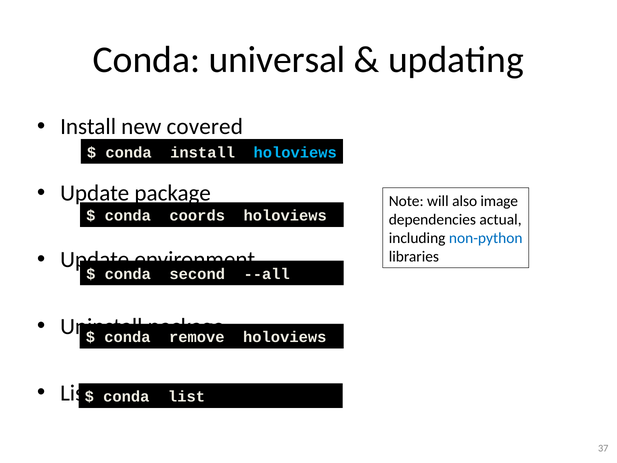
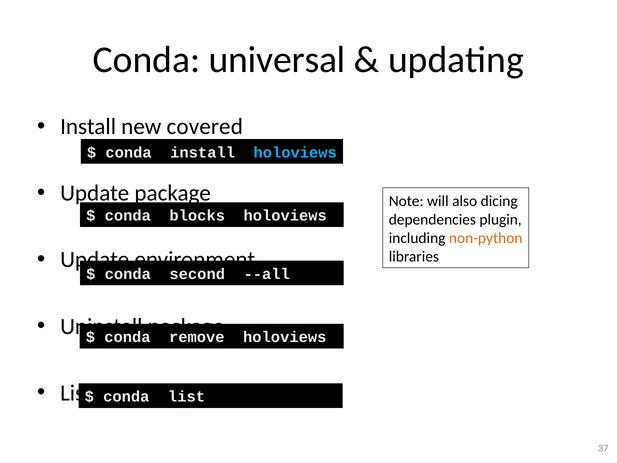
image: image -> dicing
coords: coords -> blocks
actual: actual -> plugin
non-python colour: blue -> orange
